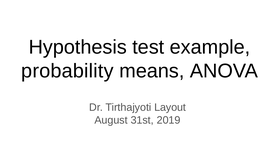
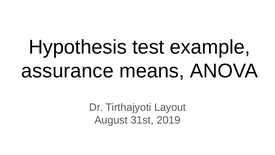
probability: probability -> assurance
